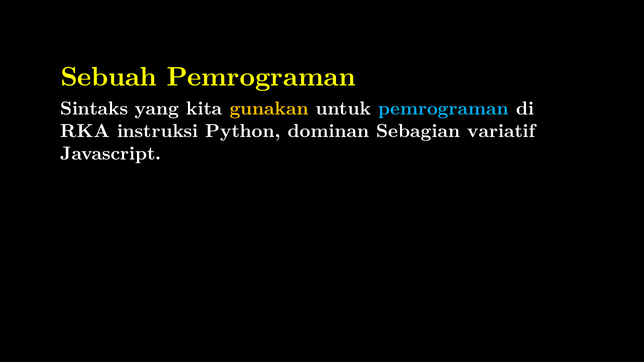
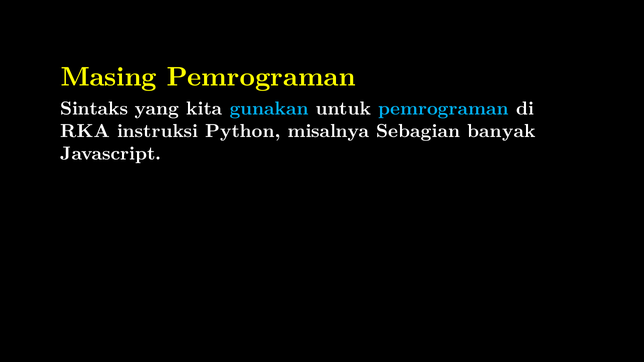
Sebuah: Sebuah -> Masing
gunakan colour: yellow -> light blue
dominan: dominan -> misalnya
variatif: variatif -> banyak
